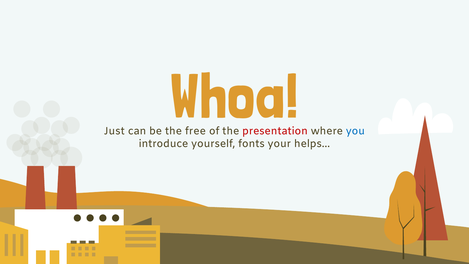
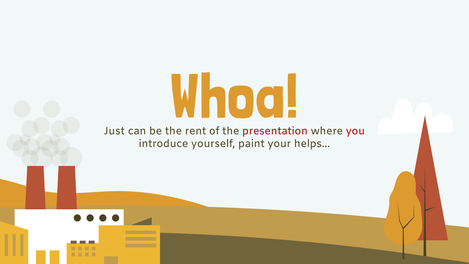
free: free -> rent
you colour: blue -> red
fonts: fonts -> paint
